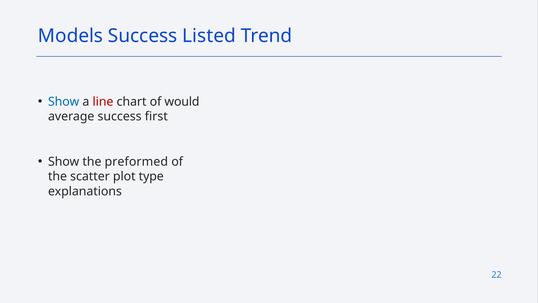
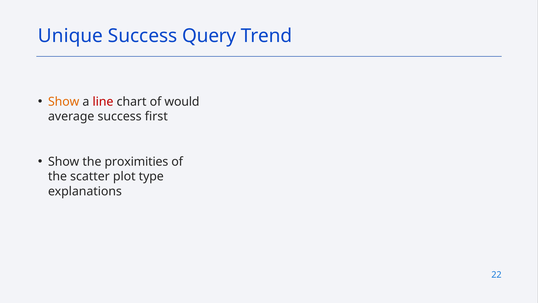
Models: Models -> Unique
Listed: Listed -> Query
Show at (64, 102) colour: blue -> orange
preformed: preformed -> proximities
